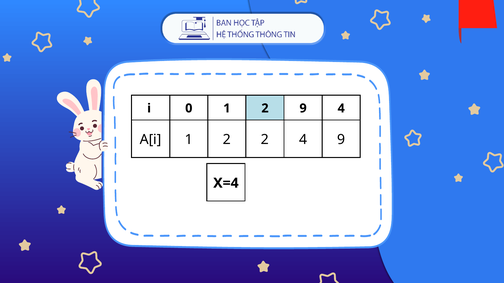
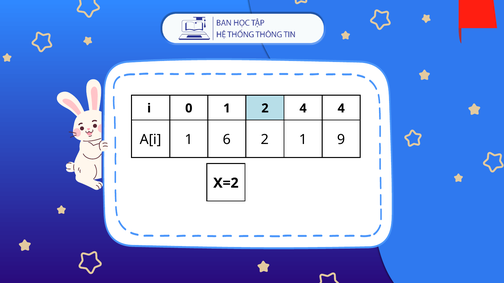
2 9: 9 -> 4
A[i 1 2: 2 -> 6
2 4: 4 -> 1
X=4: X=4 -> X=2
